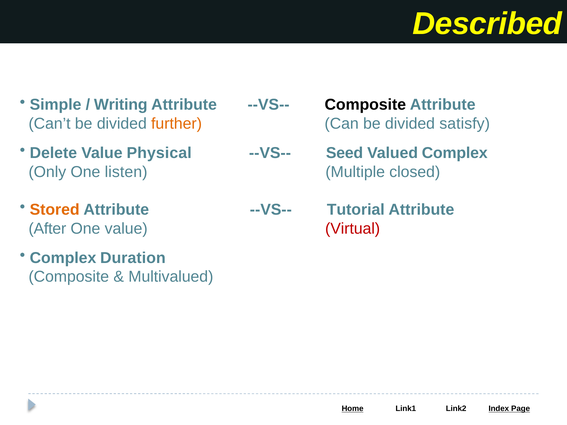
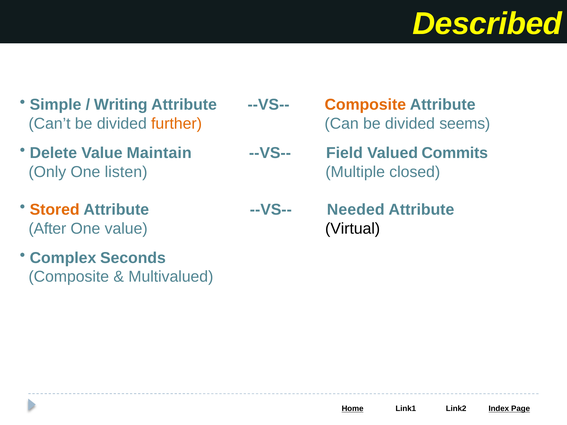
Composite at (365, 105) colour: black -> orange
satisfy: satisfy -> seems
Physical: Physical -> Maintain
Seed: Seed -> Field
Valued Complex: Complex -> Commits
Tutorial: Tutorial -> Needed
Virtual colour: red -> black
Duration: Duration -> Seconds
